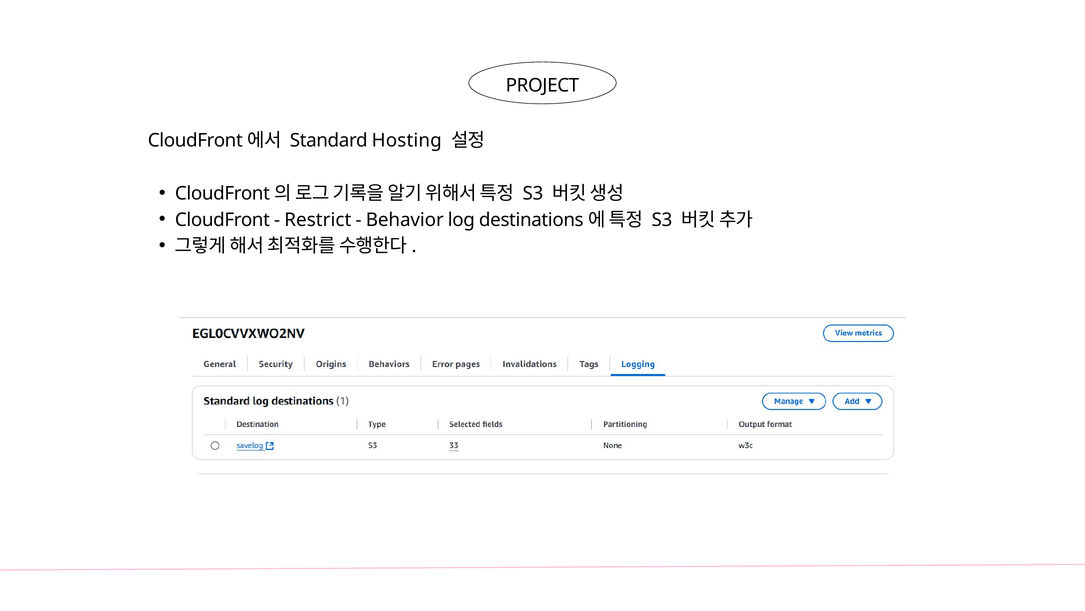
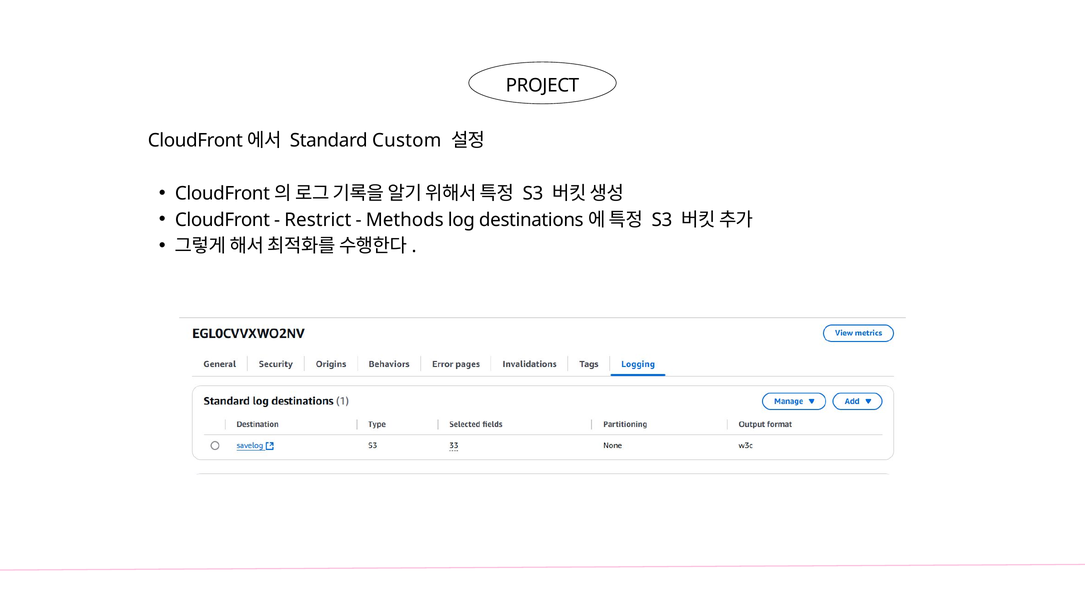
Hosting: Hosting -> Custom
Behavior: Behavior -> Methods
